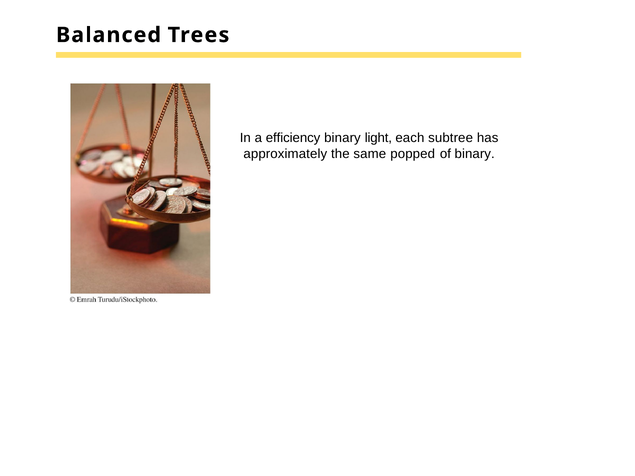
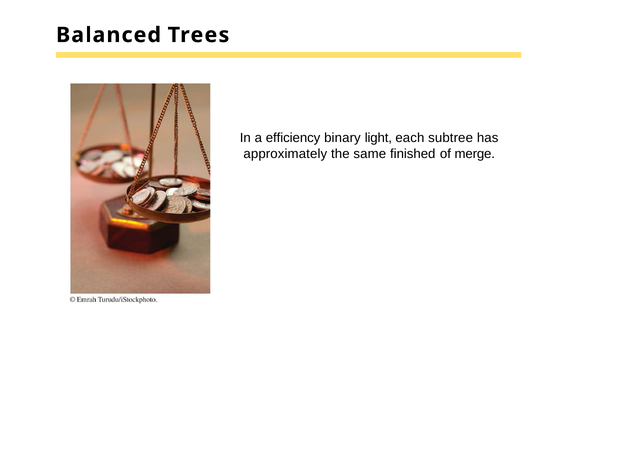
popped: popped -> finished
of binary: binary -> merge
